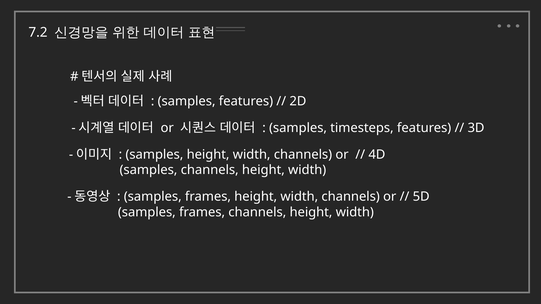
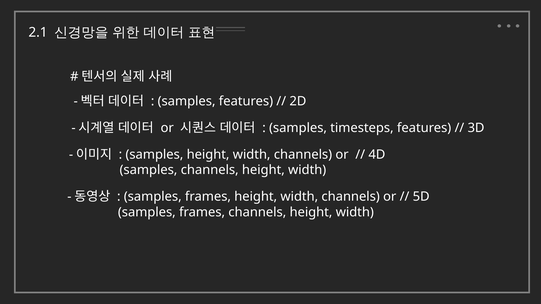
7.2: 7.2 -> 2.1
